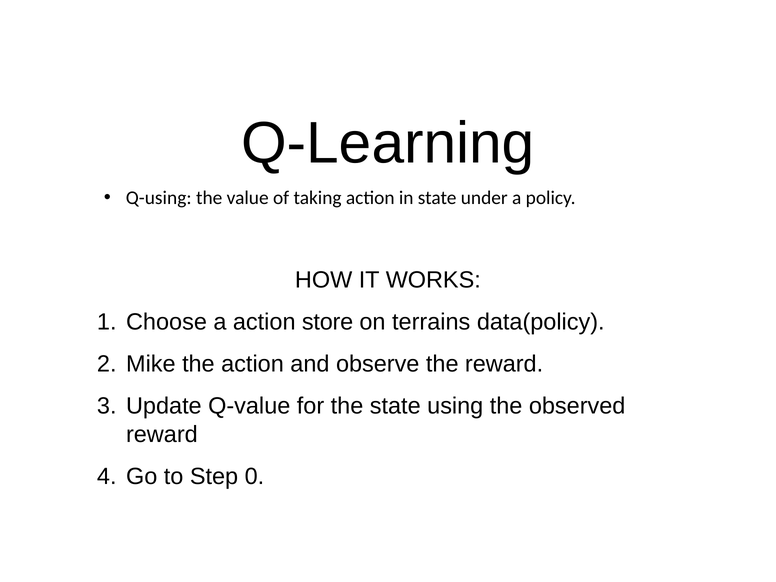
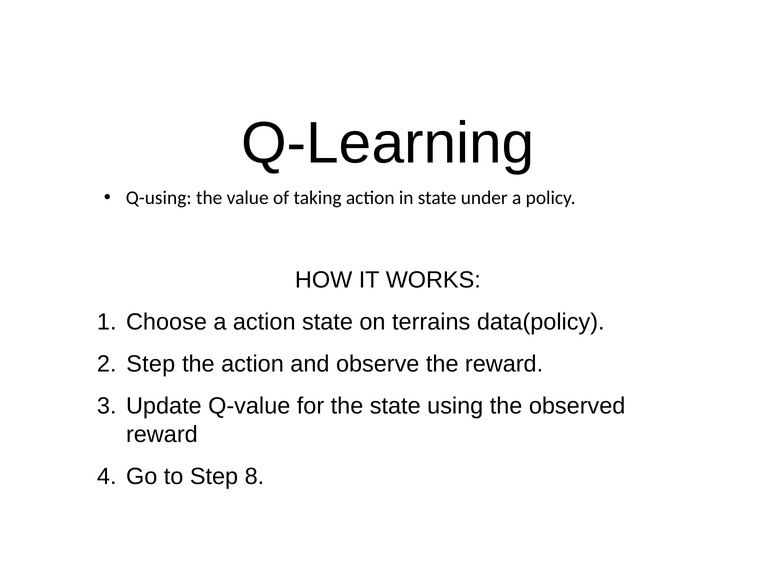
action store: store -> state
Mike at (151, 364): Mike -> Step
0: 0 -> 8
